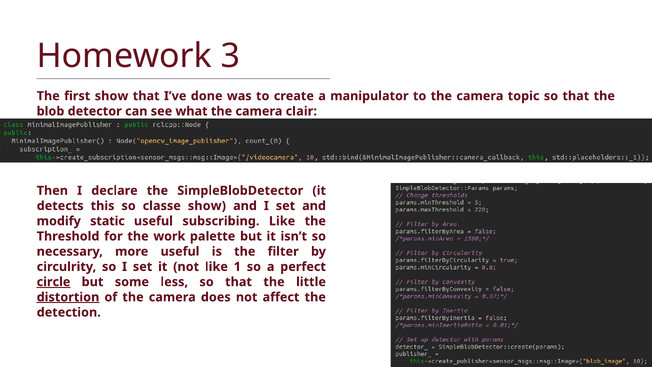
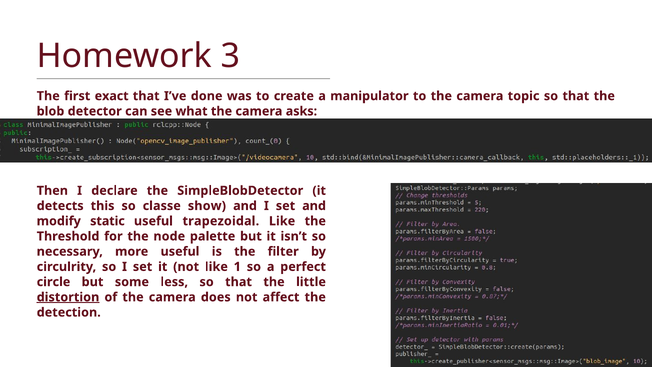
first show: show -> exact
clair: clair -> asks
subscribing: subscribing -> trapezoidal
work: work -> node
circle underline: present -> none
